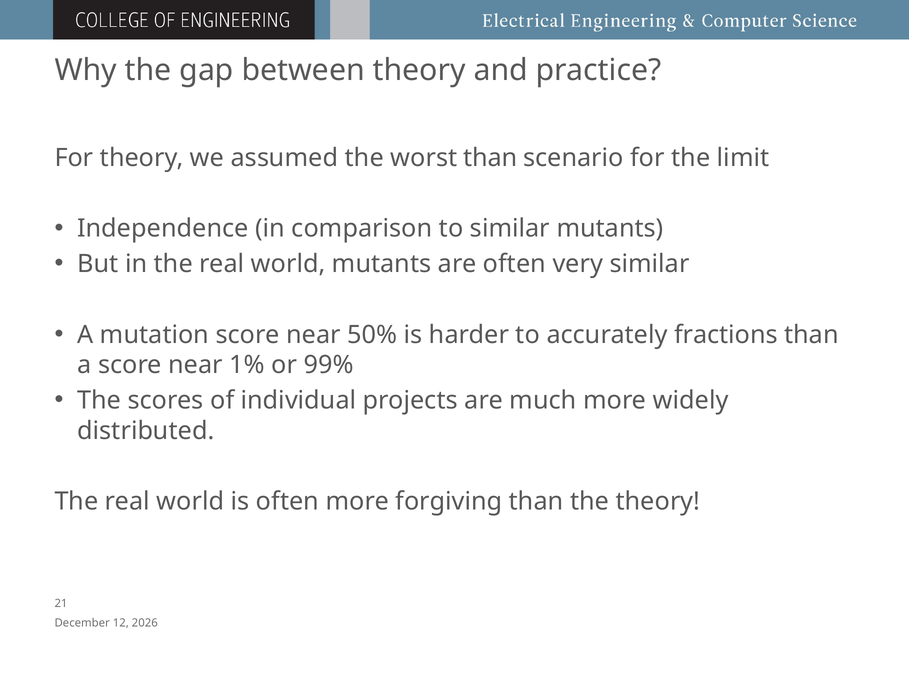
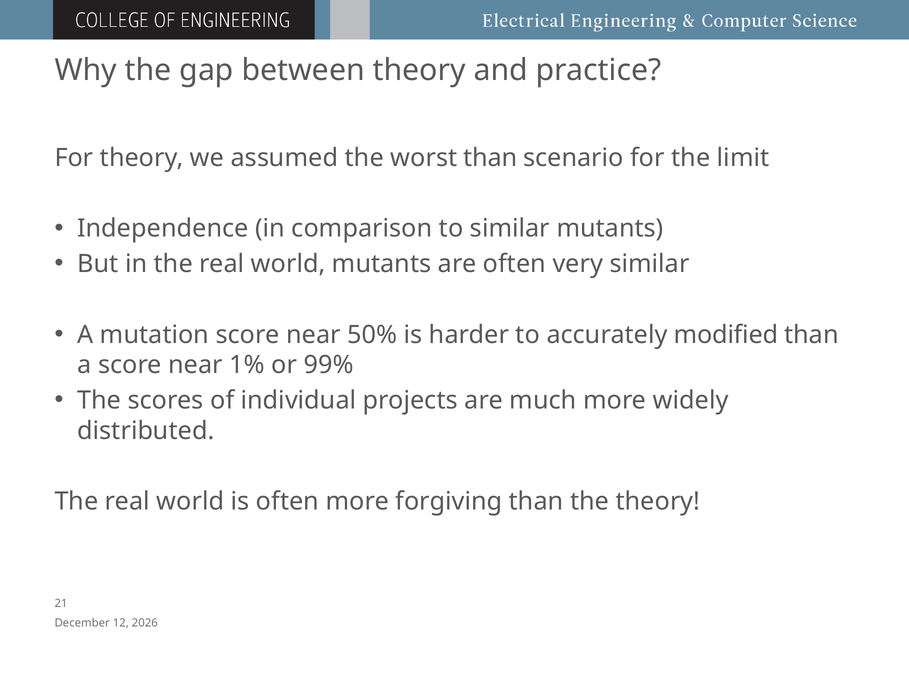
fractions: fractions -> modified
